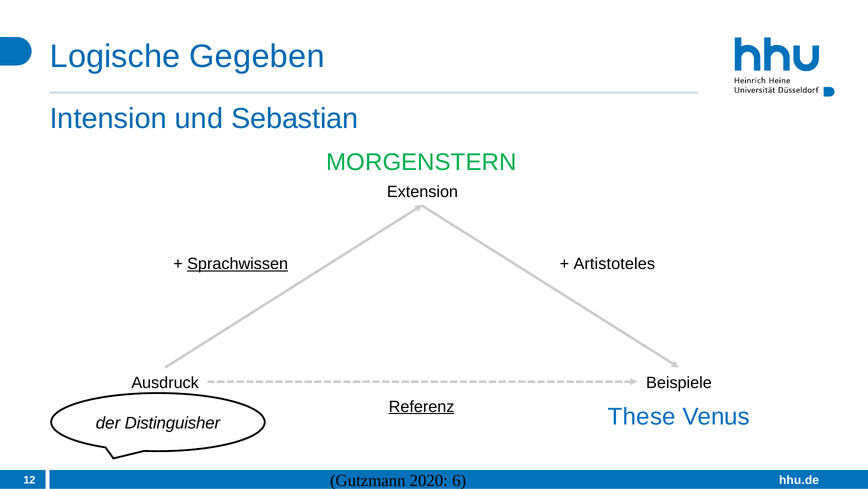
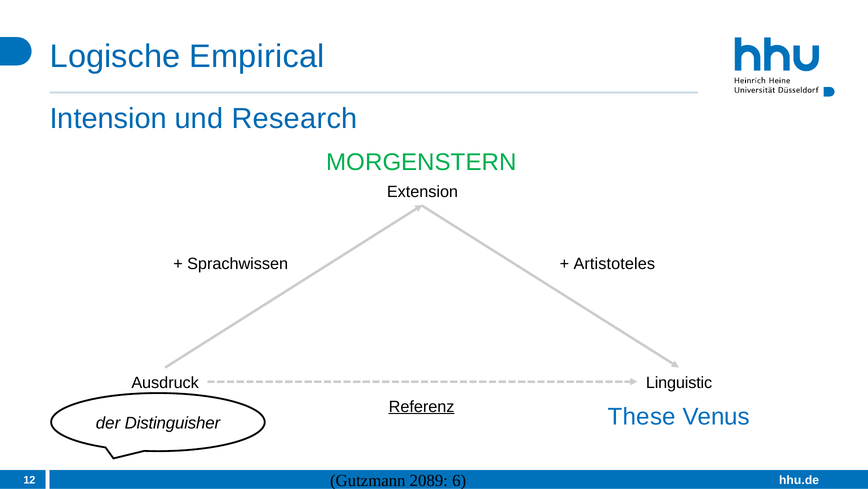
Gegeben: Gegeben -> Empirical
Sebastian: Sebastian -> Research
Sprachwissen underline: present -> none
Beispiele: Beispiele -> Linguistic
2020: 2020 -> 2089
